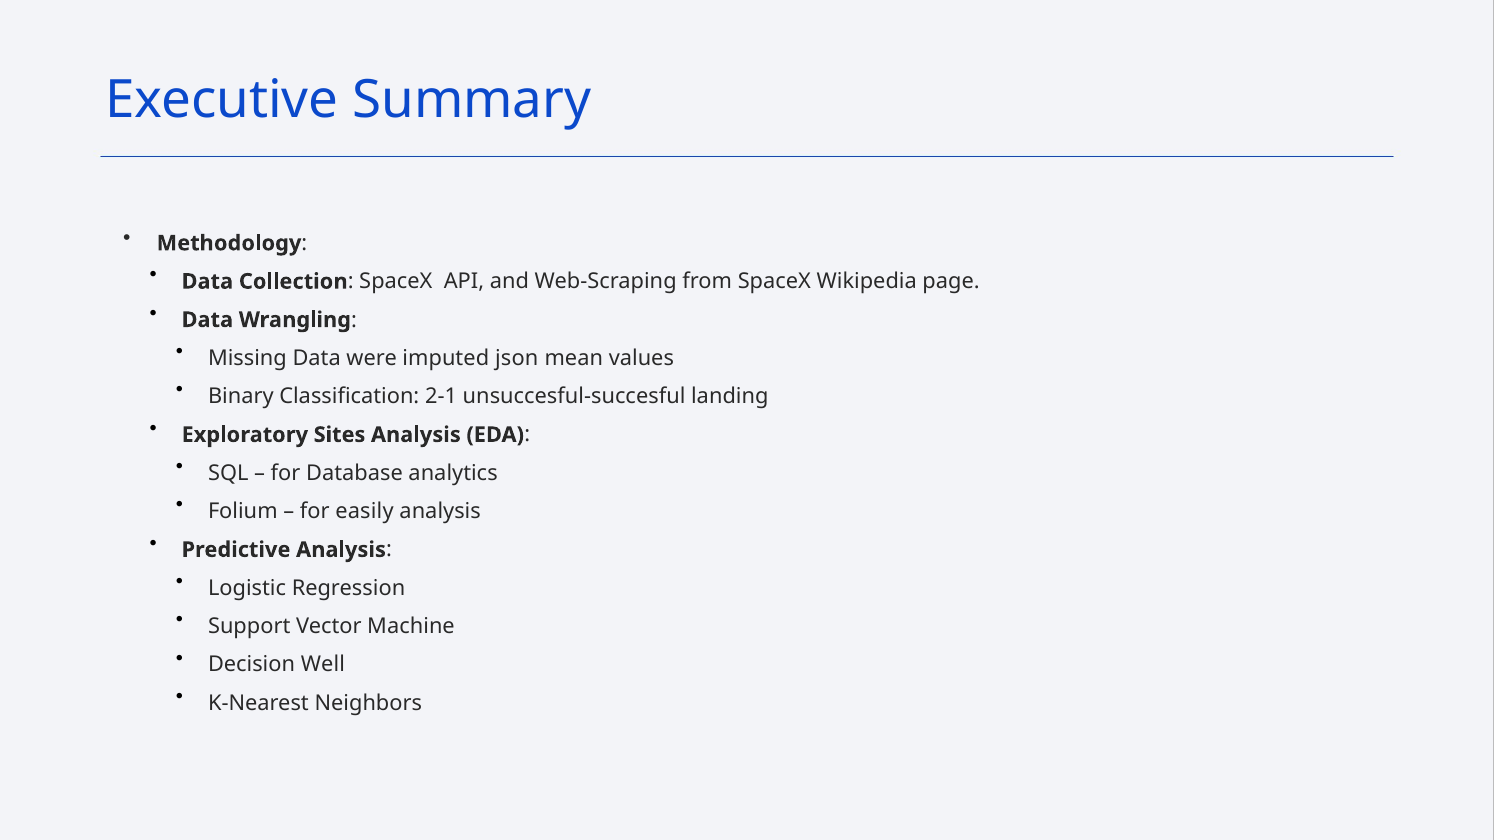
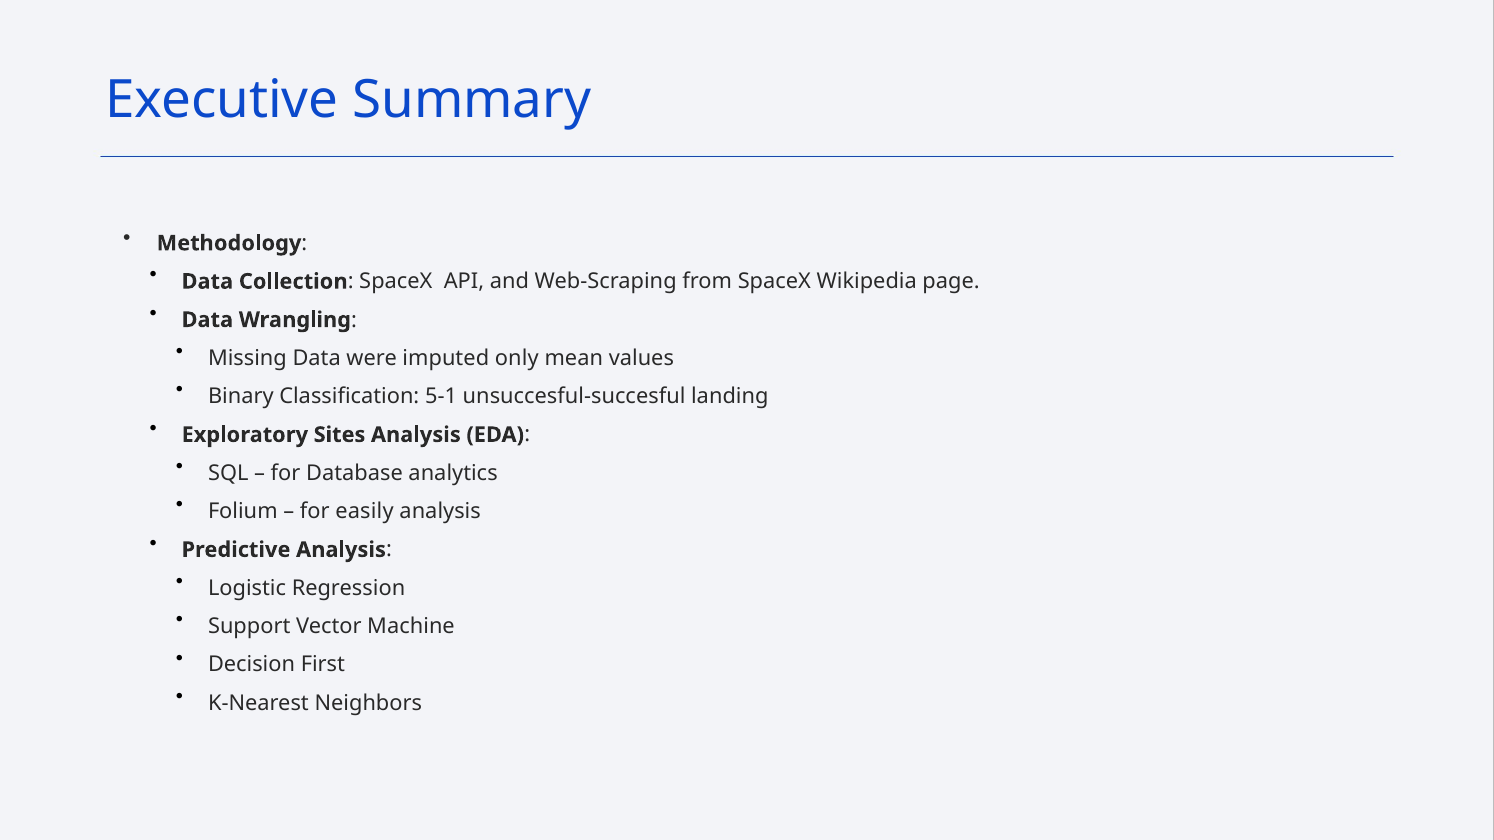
json: json -> only
2-1: 2-1 -> 5-1
Well: Well -> First
